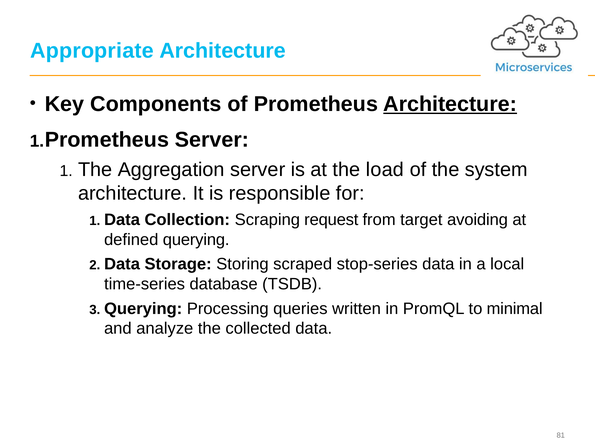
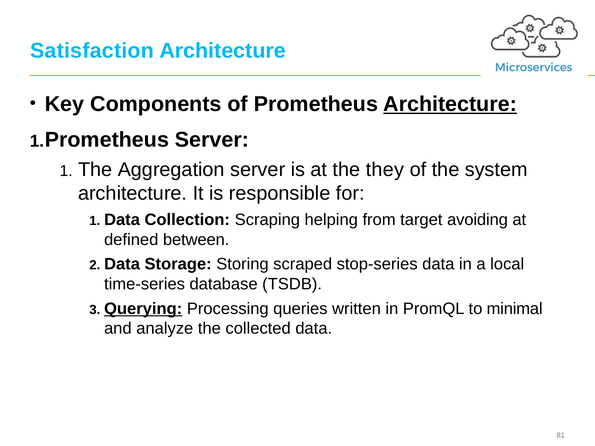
Appropriate: Appropriate -> Satisfaction
load: load -> they
request: request -> helping
defined querying: querying -> between
Querying at (143, 309) underline: none -> present
